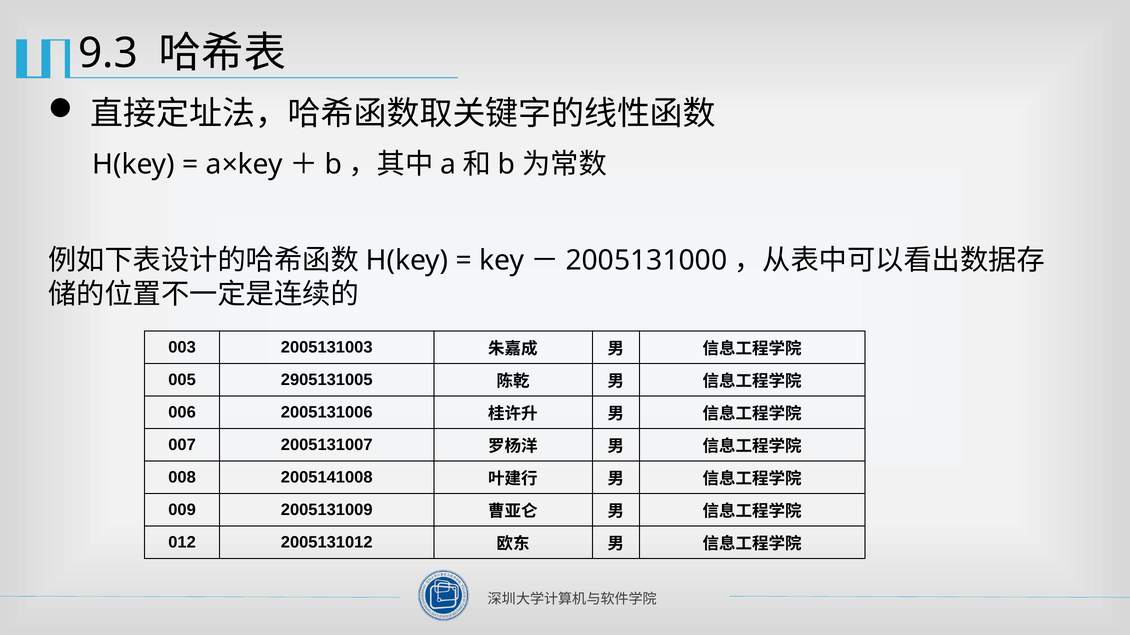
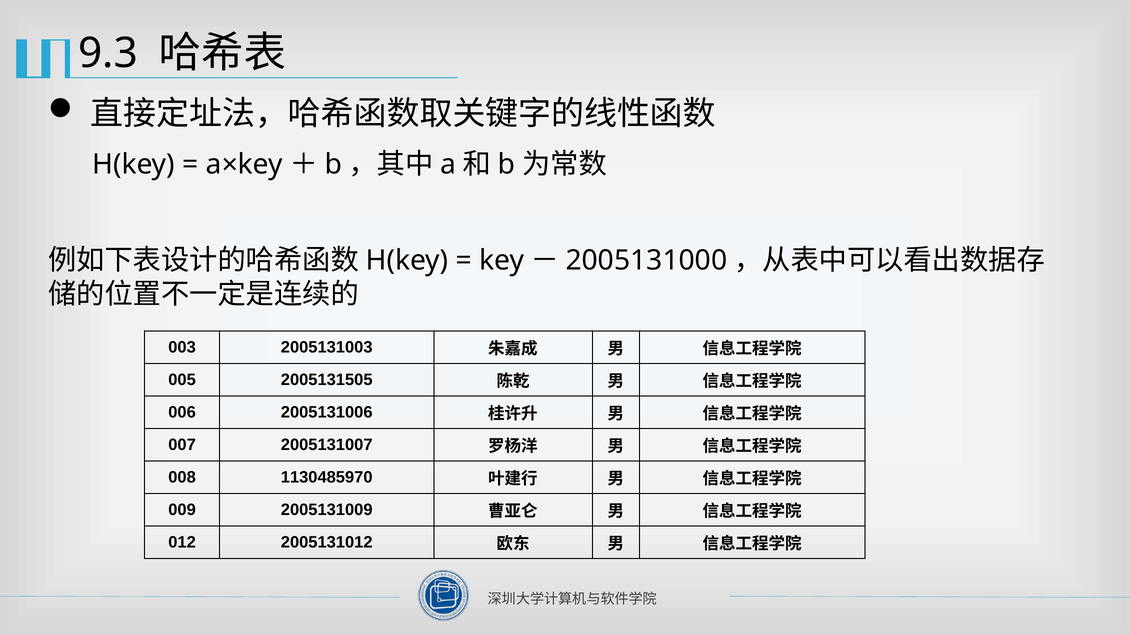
2905131005: 2905131005 -> 2005131505
2005141008: 2005141008 -> 1130485970
